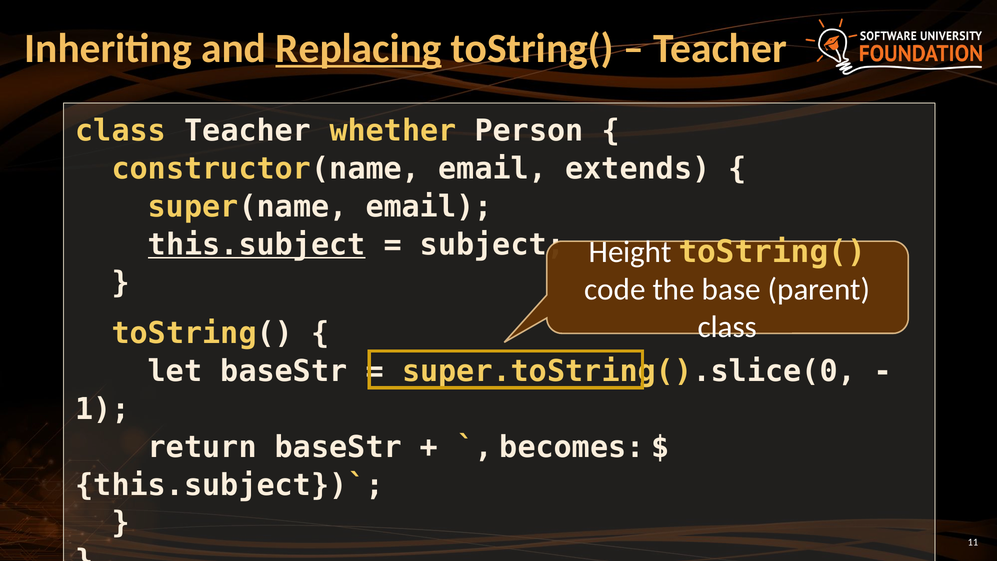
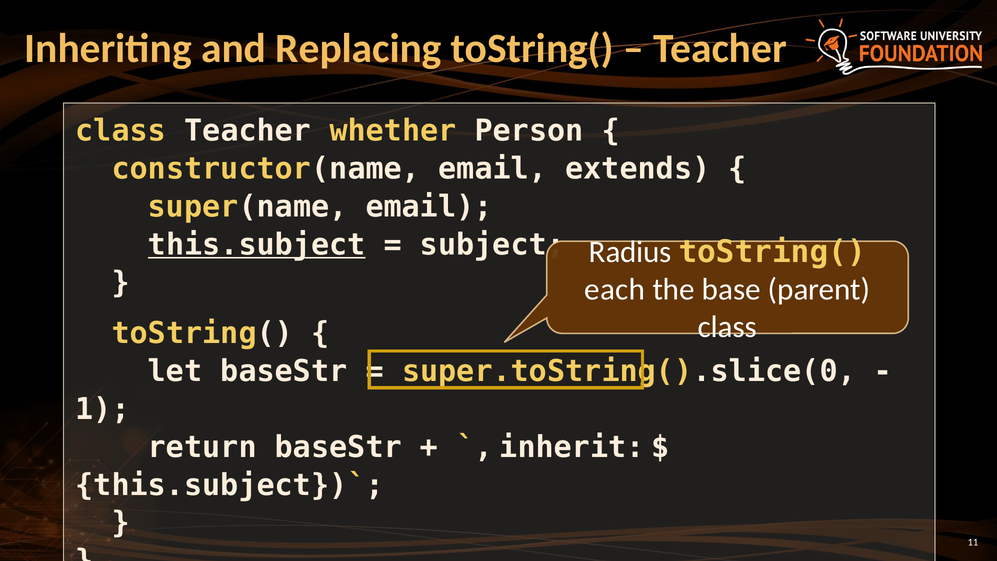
Replacing underline: present -> none
Height: Height -> Radius
code: code -> each
becomes: becomes -> inherit
